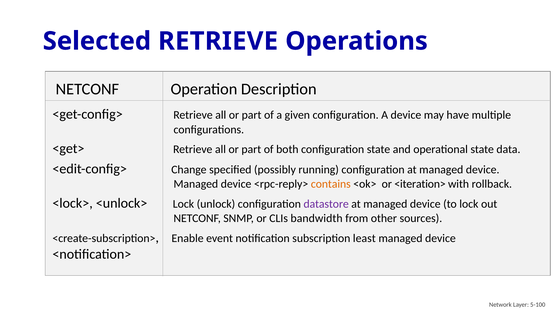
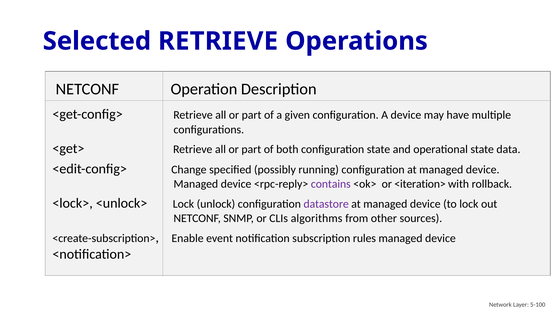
contains colour: orange -> purple
bandwidth: bandwidth -> algorithms
least: least -> rules
